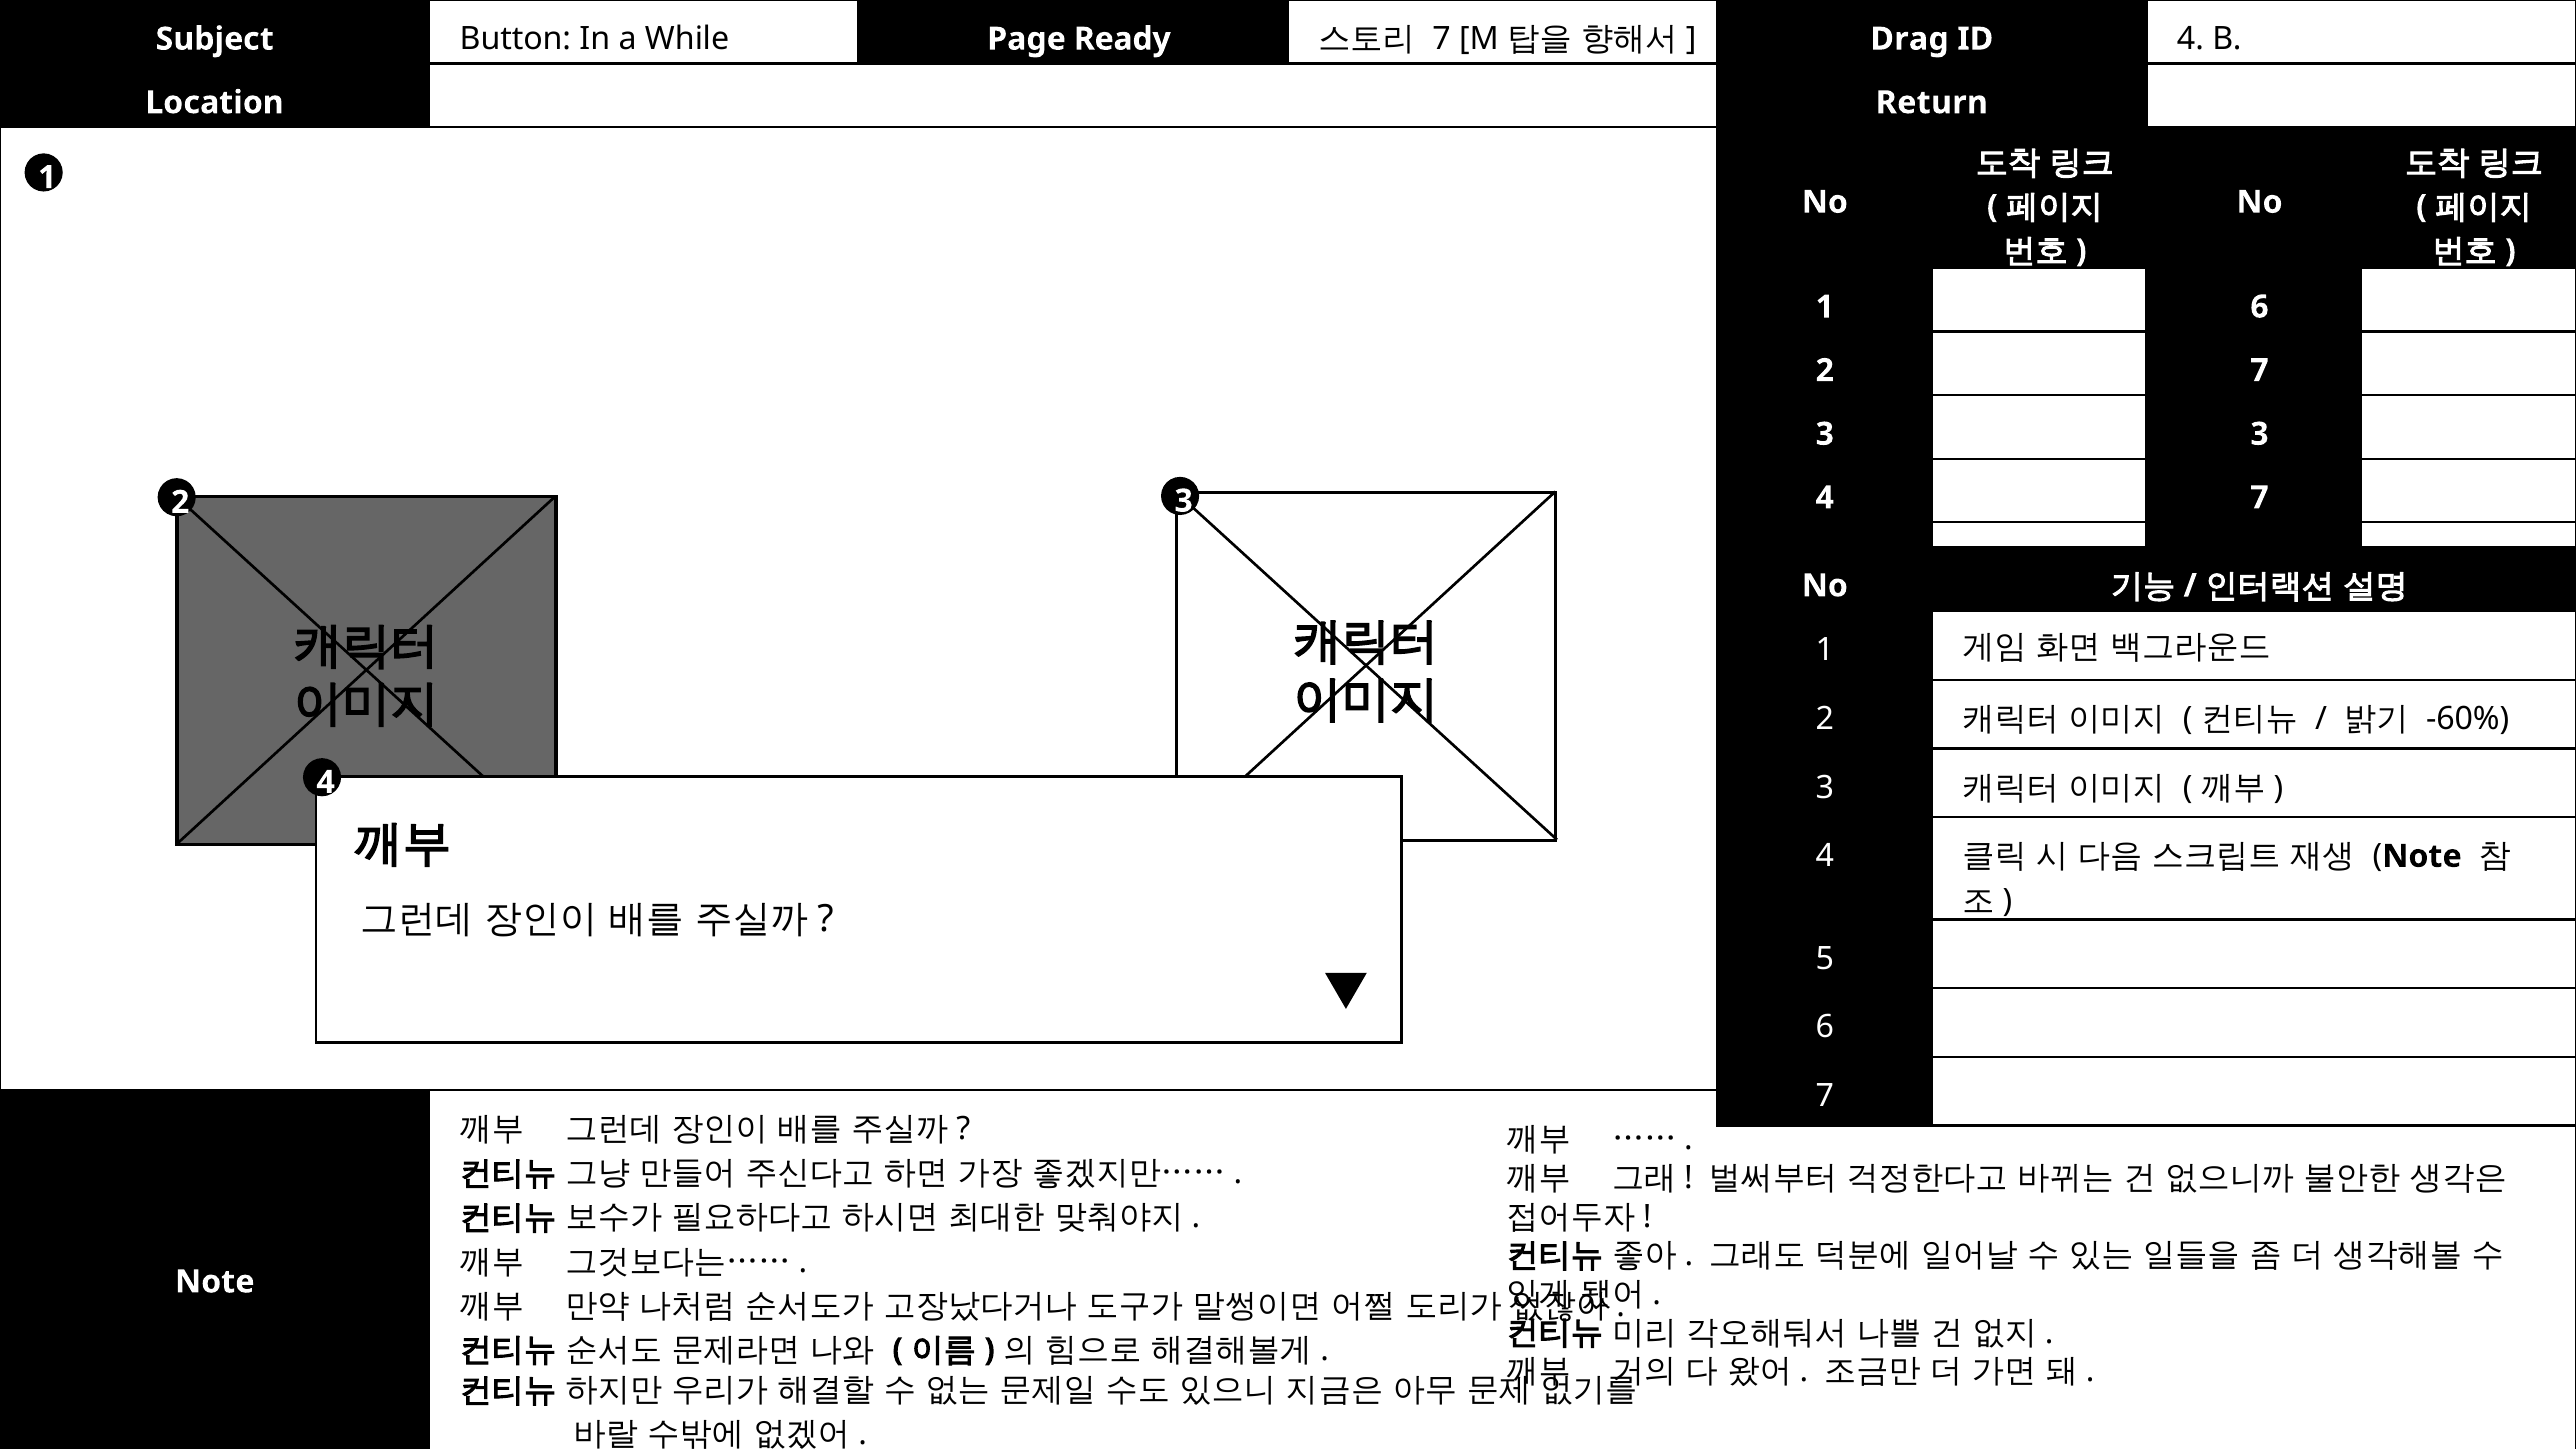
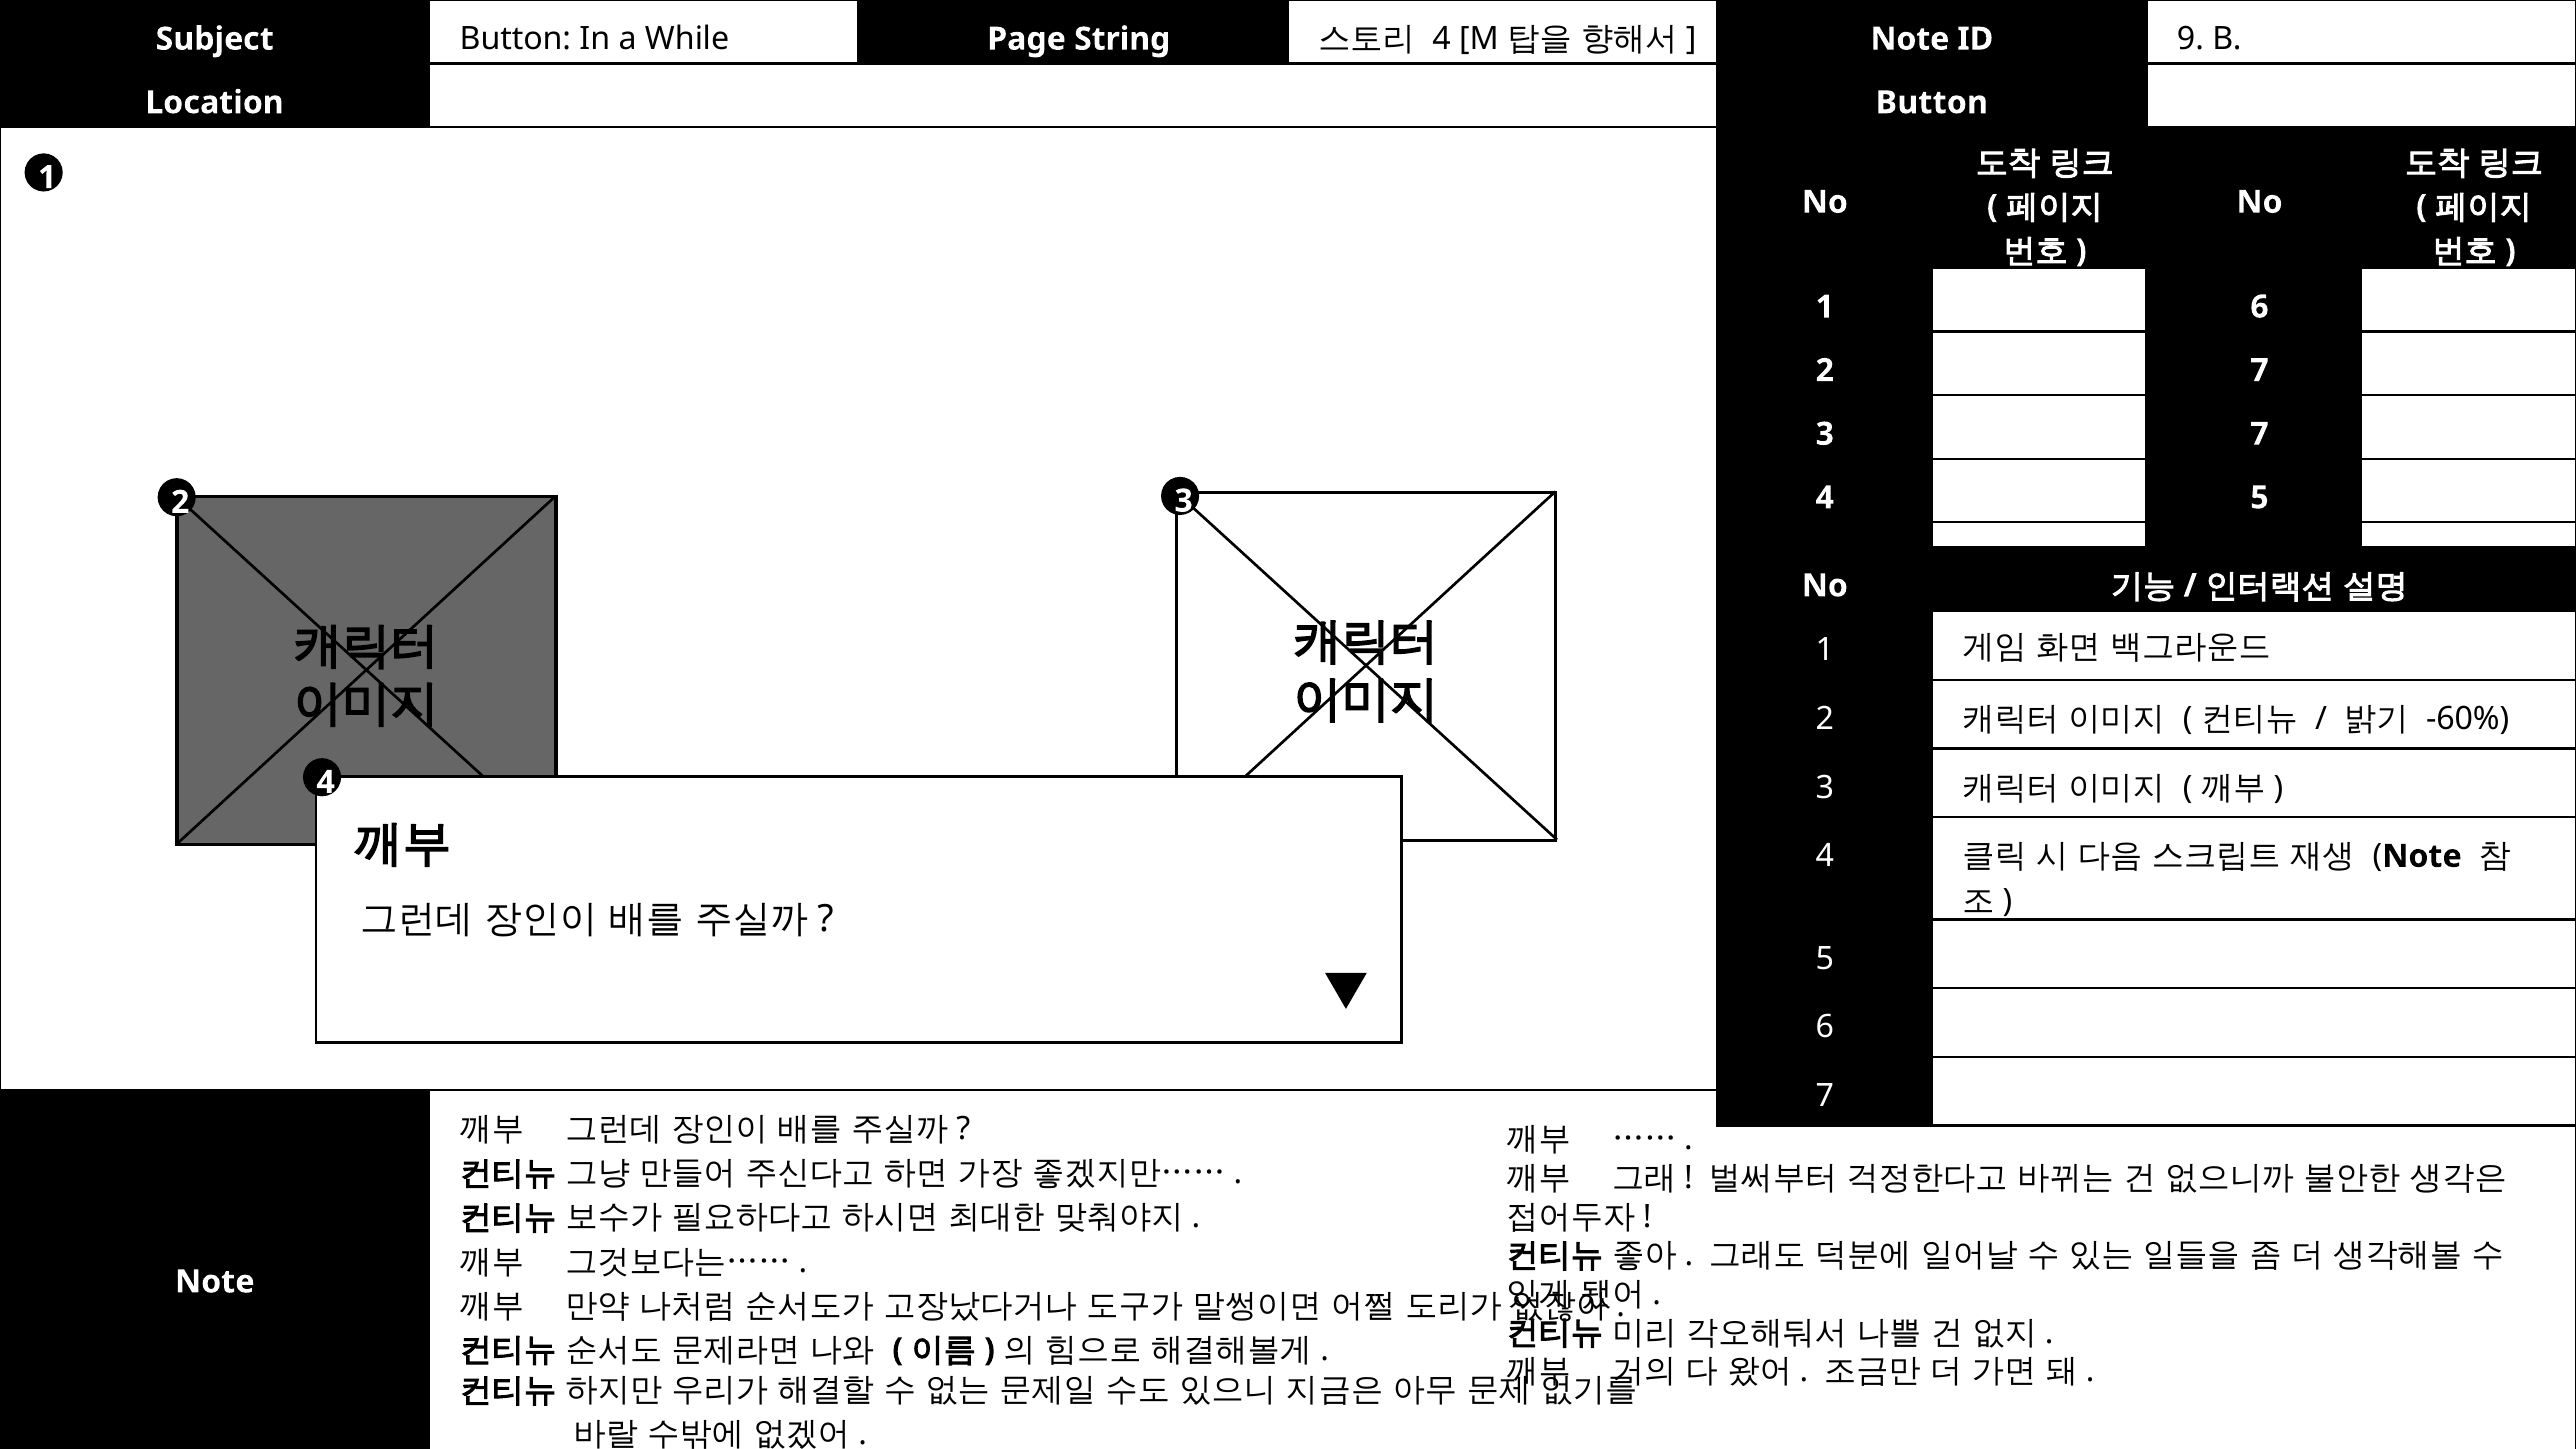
Ready: Ready -> String
7 at (1442, 39): 7 -> 4
Drag at (1910, 39): Drag -> Note
ID 4: 4 -> 9
Location Return: Return -> Button
3 3: 3 -> 7
4 7: 7 -> 5
